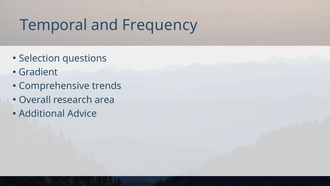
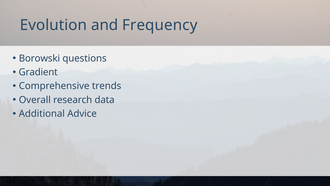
Temporal: Temporal -> Evolution
Selection: Selection -> Borowski
area: area -> data
